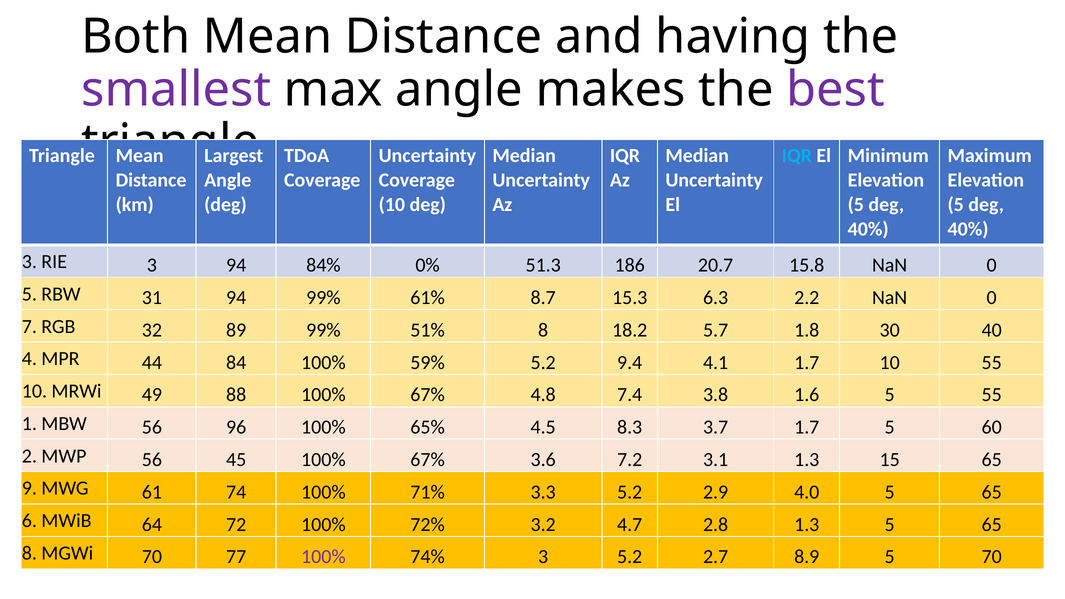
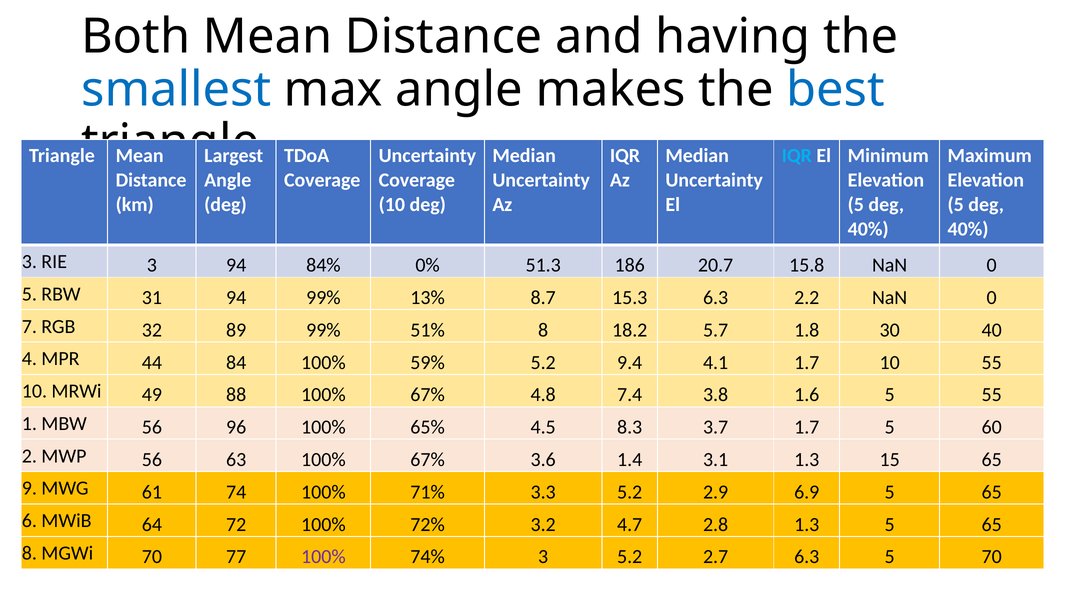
smallest colour: purple -> blue
best colour: purple -> blue
61%: 61% -> 13%
45: 45 -> 63
7.2: 7.2 -> 1.4
4.0: 4.0 -> 6.9
2.7 8.9: 8.9 -> 6.3
